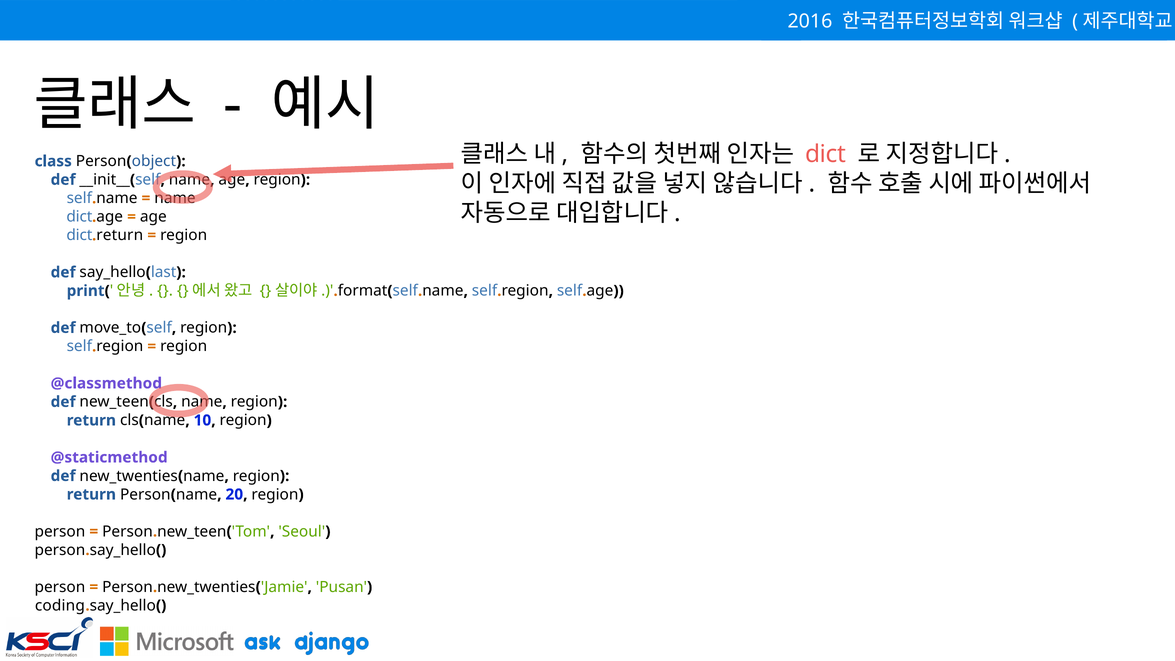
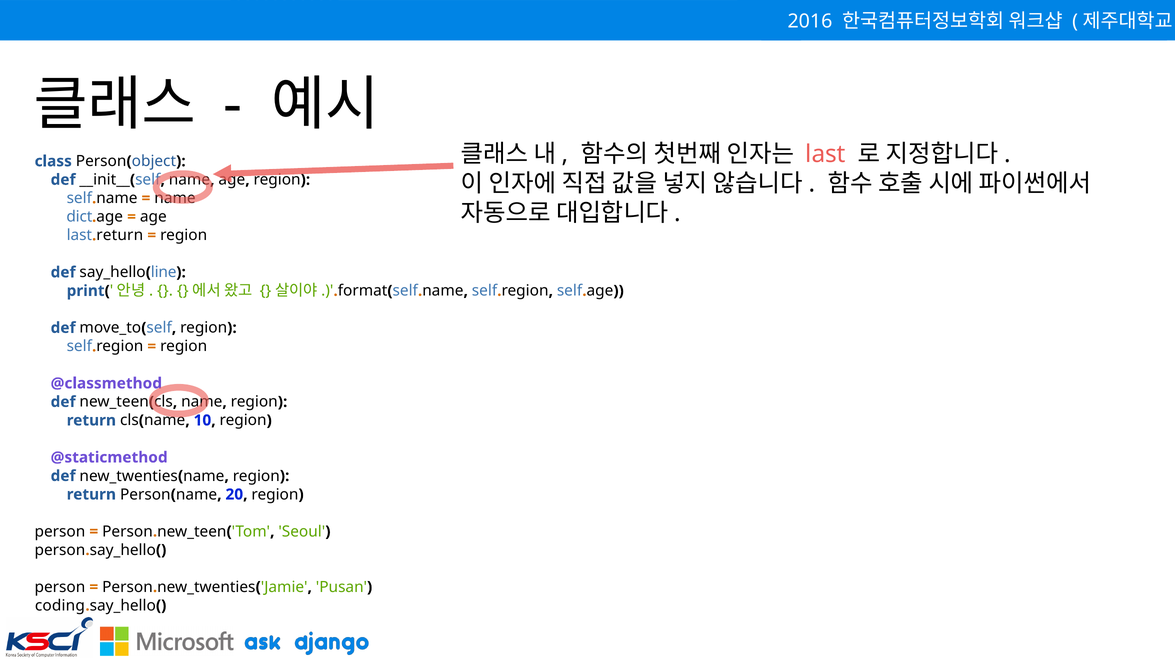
dict at (826, 154): dict -> last
dict at (79, 235): dict -> last
last: last -> line
